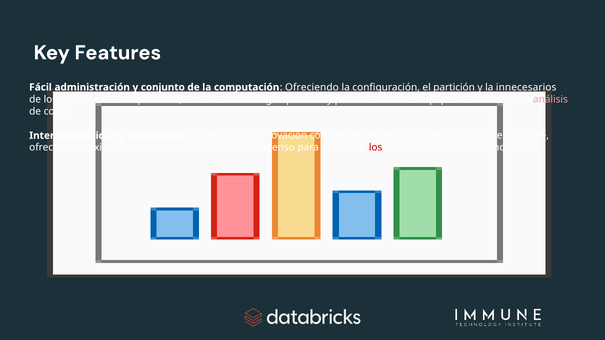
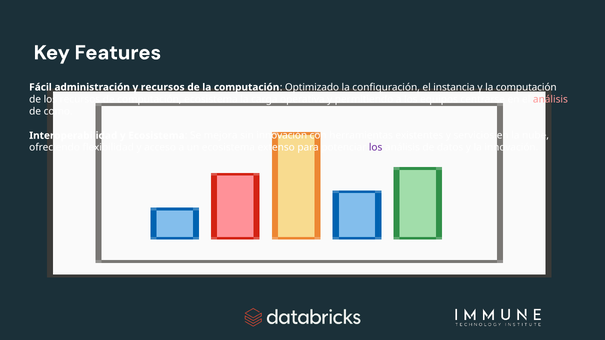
y conjunto: conjunto -> recursos
computación Ofreciendo: Ofreciendo -> Optimizado
partición: partición -> instancia
y la innecesarios: innecesarios -> computación
los at (376, 148) colour: red -> purple
